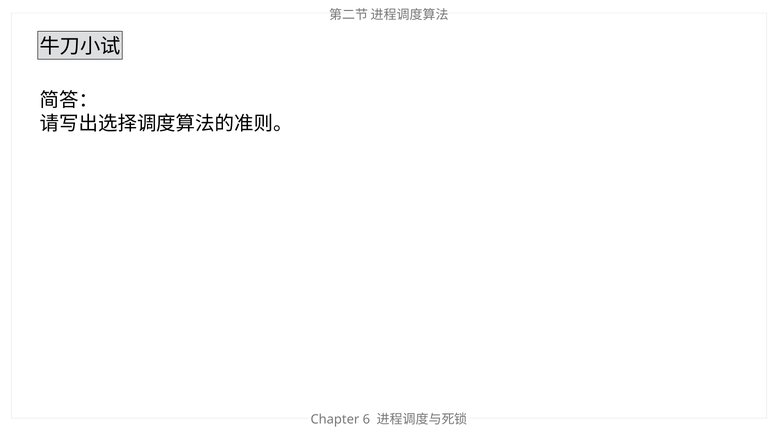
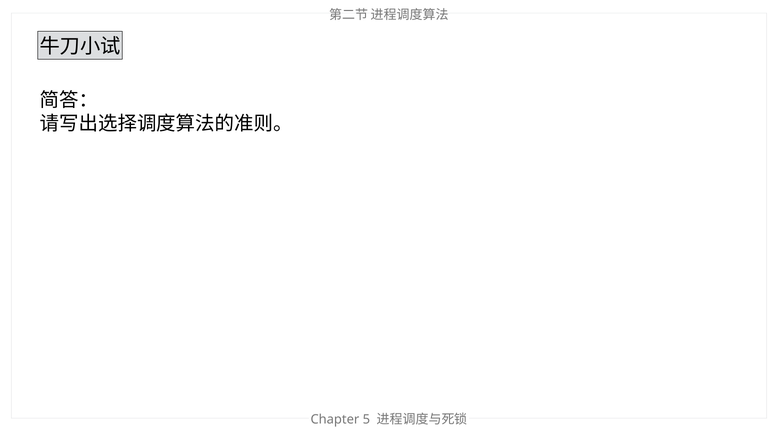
6: 6 -> 5
